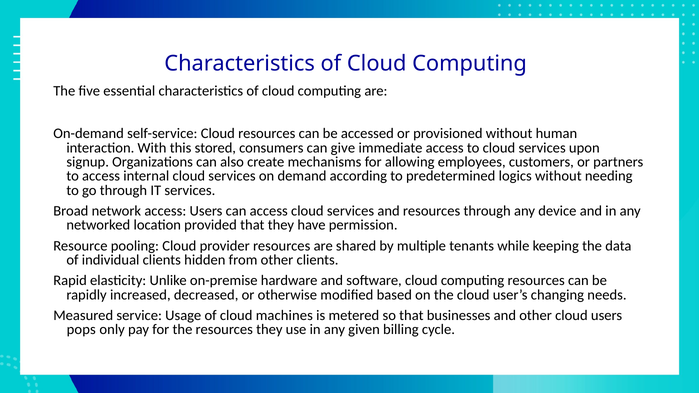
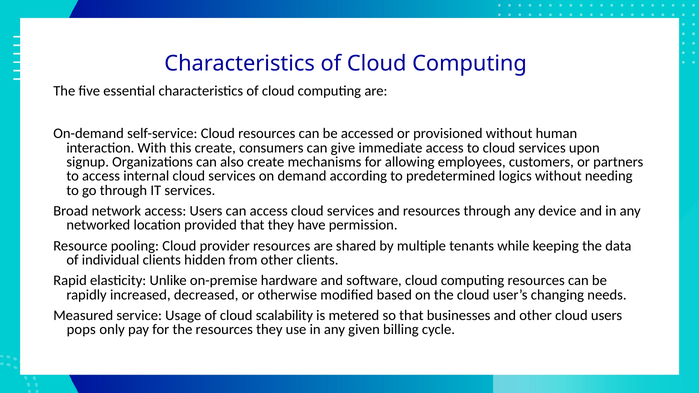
this stored: stored -> create
machines: machines -> scalability
